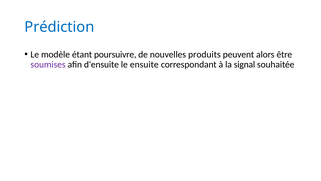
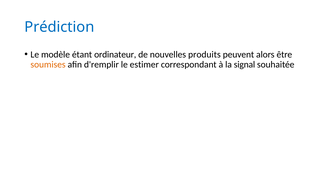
poursuivre: poursuivre -> ordinateur
soumises colour: purple -> orange
d'ensuite: d'ensuite -> d'remplir
ensuite: ensuite -> estimer
